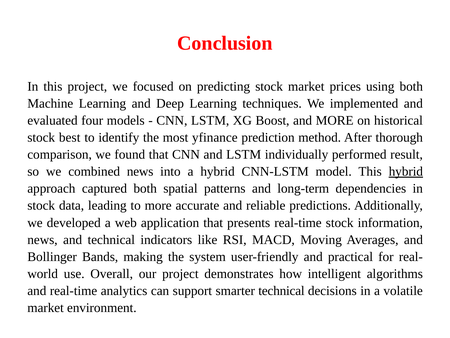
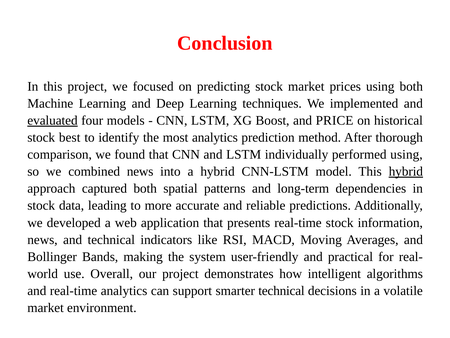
evaluated underline: none -> present
and MORE: MORE -> PRICE
most yfinance: yfinance -> analytics
performed result: result -> using
